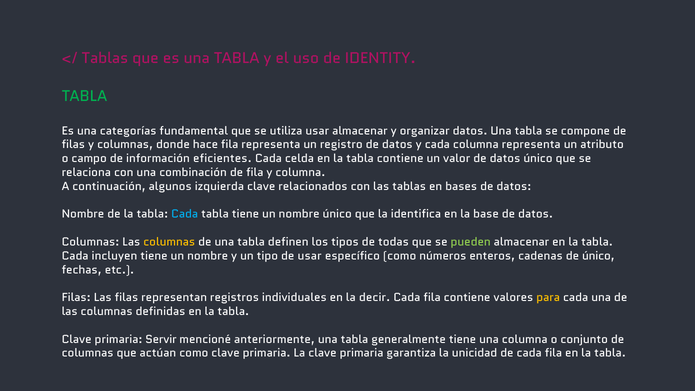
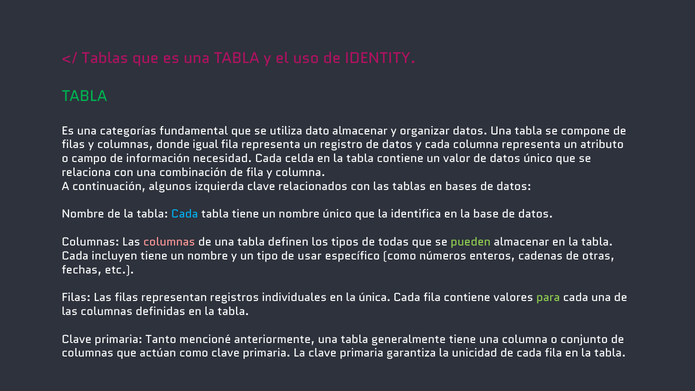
utiliza usar: usar -> dato
hace: hace -> igual
eficientes: eficientes -> necesidad
columnas at (169, 242) colour: yellow -> pink
de único: único -> otras
decir: decir -> única
para colour: yellow -> light green
Servir: Servir -> Tanto
